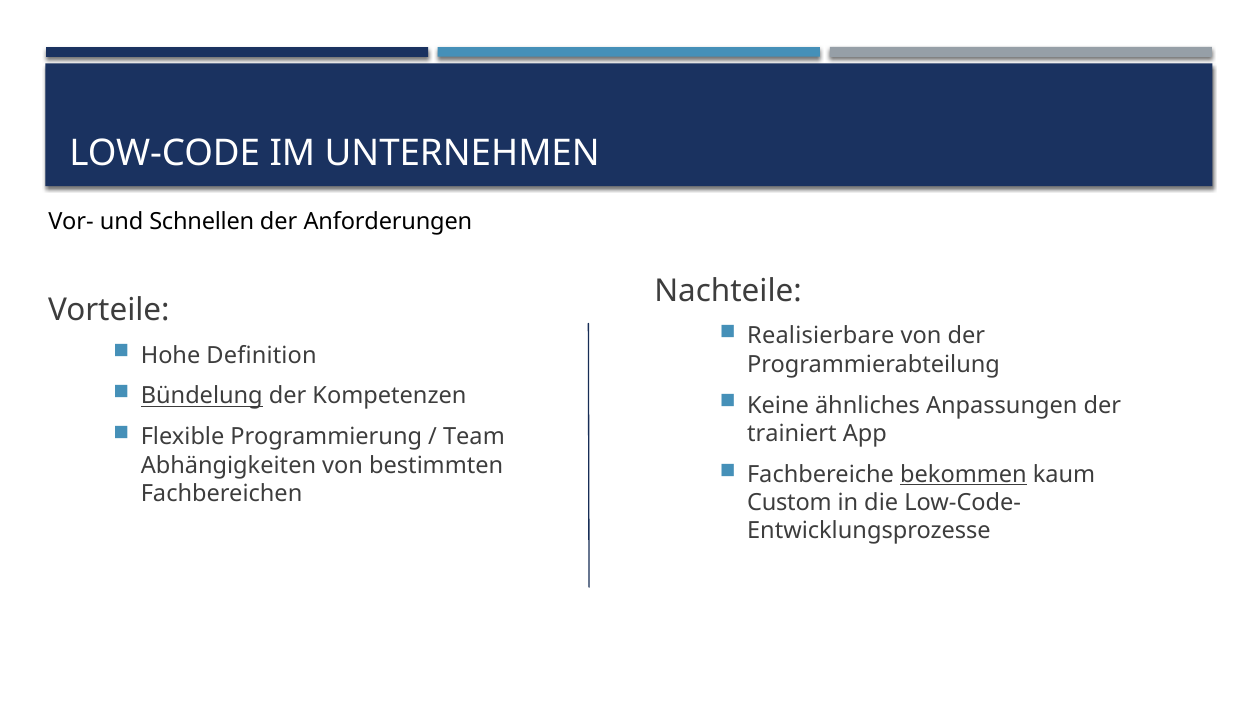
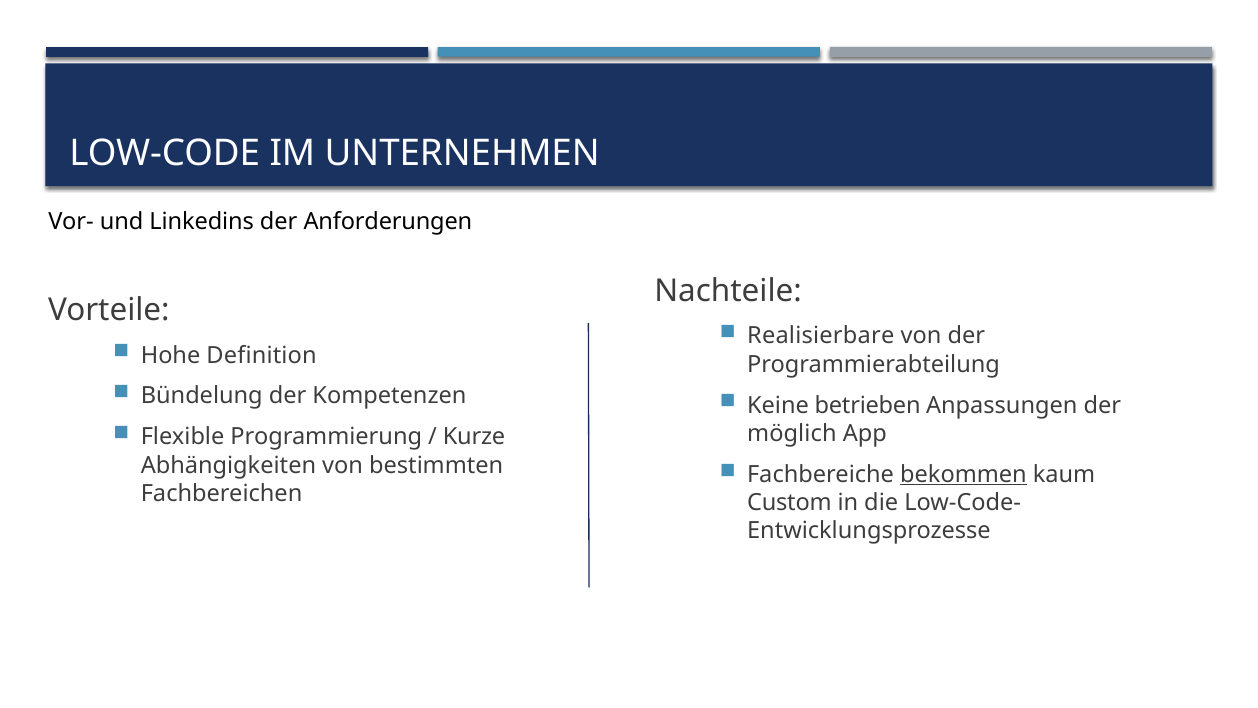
Schnellen: Schnellen -> Linkedins
Bündelung underline: present -> none
ähnliches: ähnliches -> betrieben
Team: Team -> Kurze
trainiert: trainiert -> möglich
